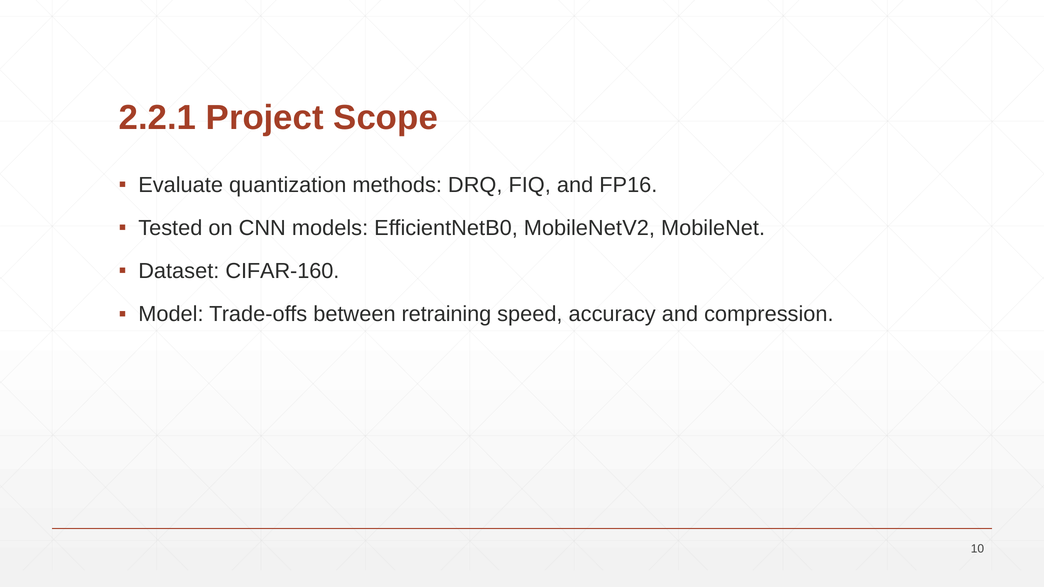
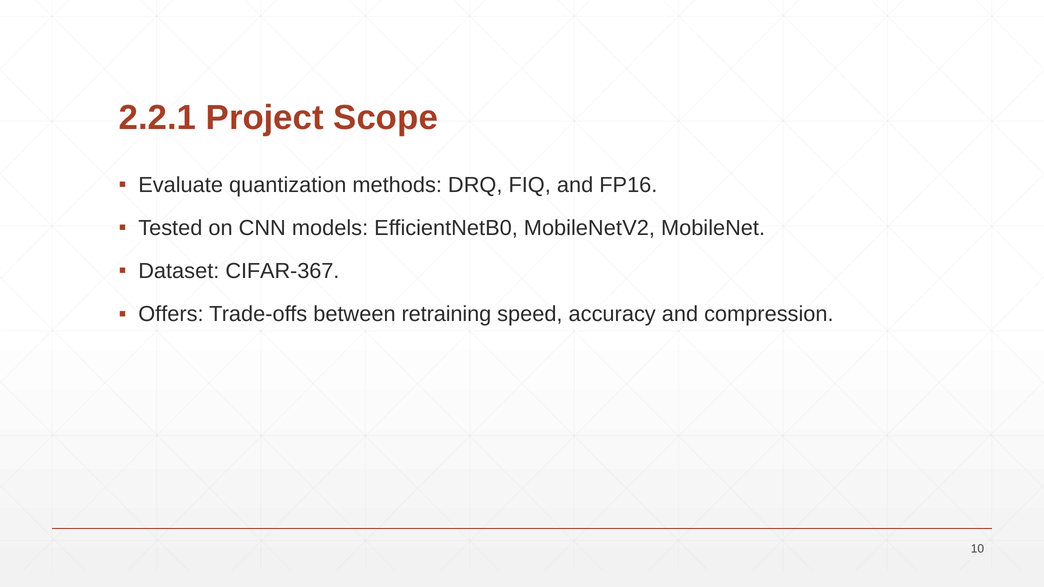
CIFAR-160: CIFAR-160 -> CIFAR-367
Model: Model -> Offers
